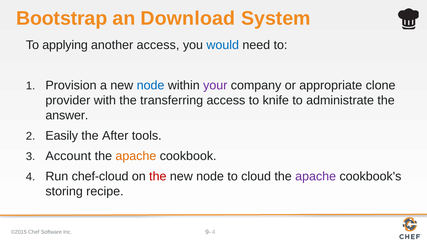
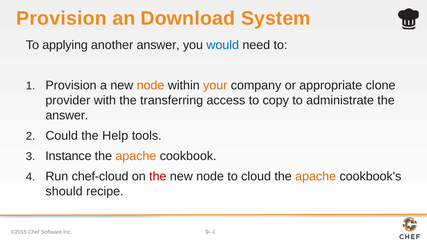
Bootstrap at (62, 18): Bootstrap -> Provision
another access: access -> answer
node at (151, 86) colour: blue -> orange
your colour: purple -> orange
knife: knife -> copy
Easily: Easily -> Could
After: After -> Help
Account: Account -> Instance
apache at (316, 176) colour: purple -> orange
storing: storing -> should
